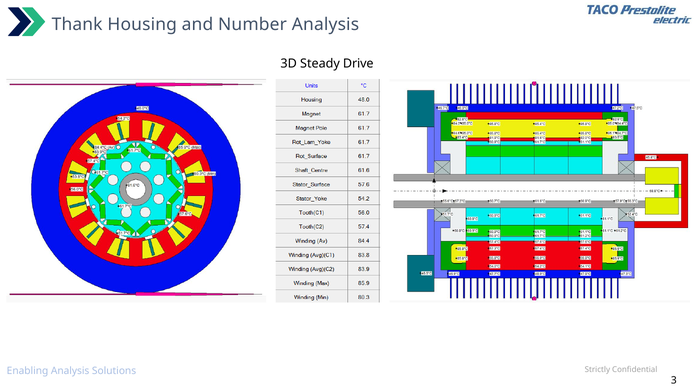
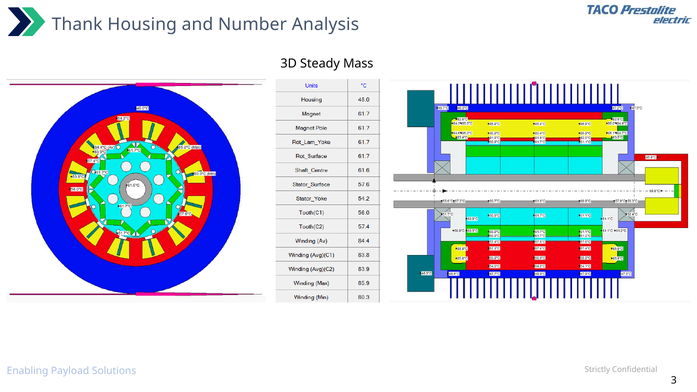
Drive: Drive -> Mass
Enabling Analysis: Analysis -> Payload
